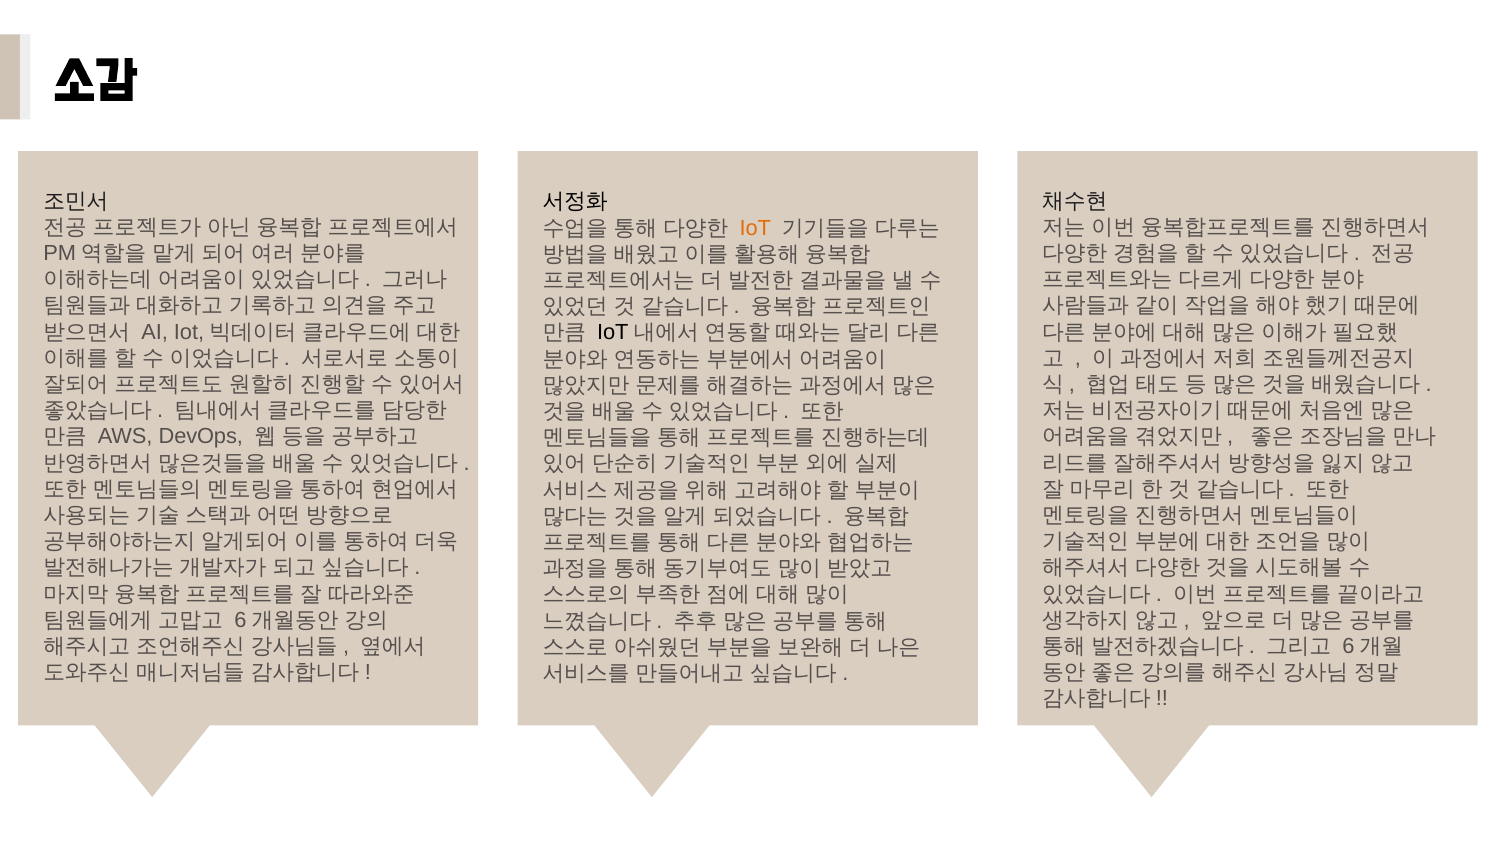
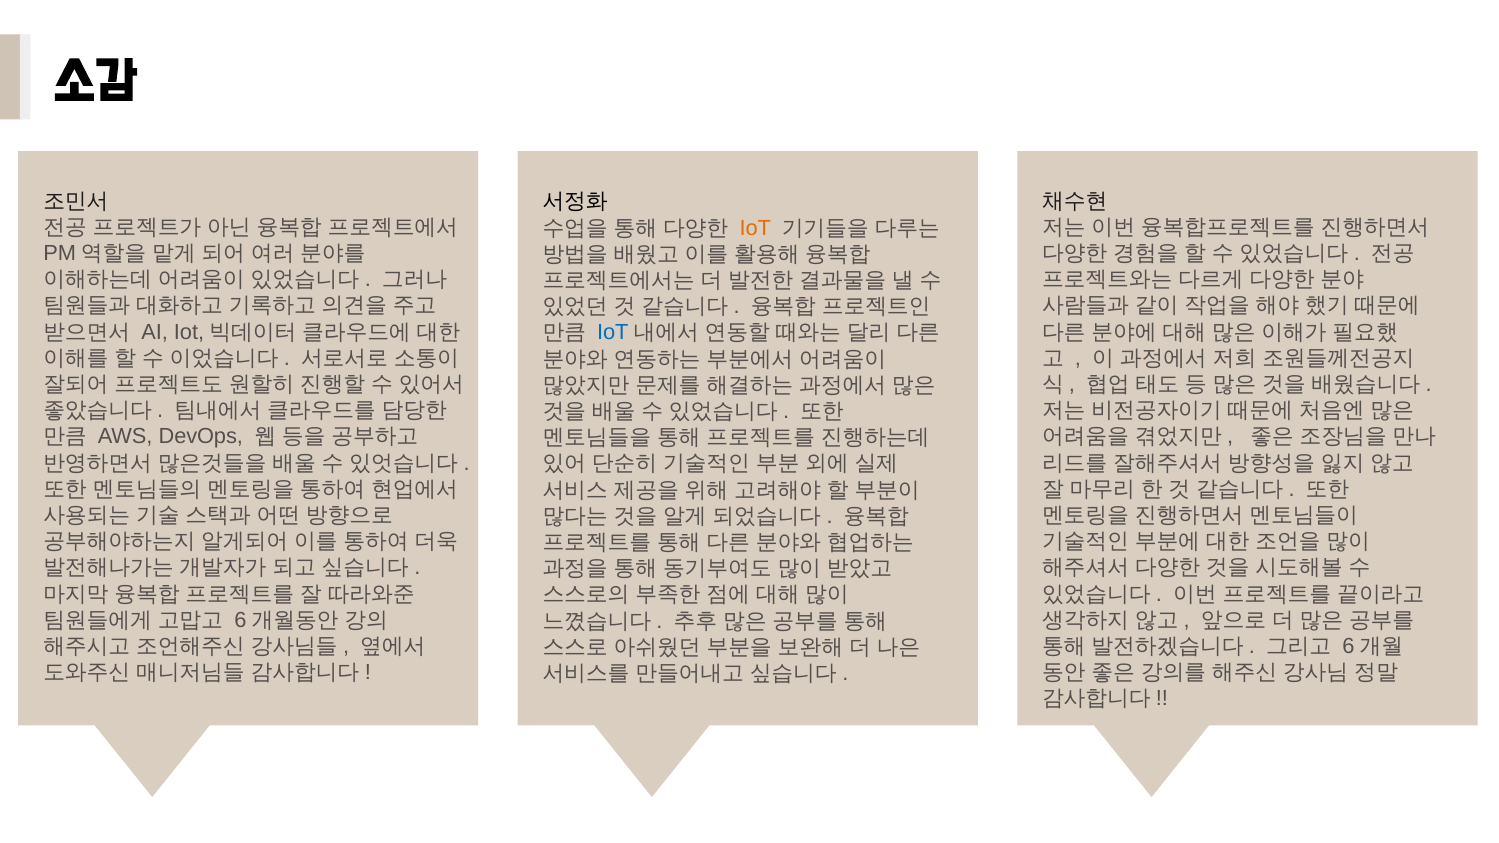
IoT at (613, 333) colour: black -> blue
